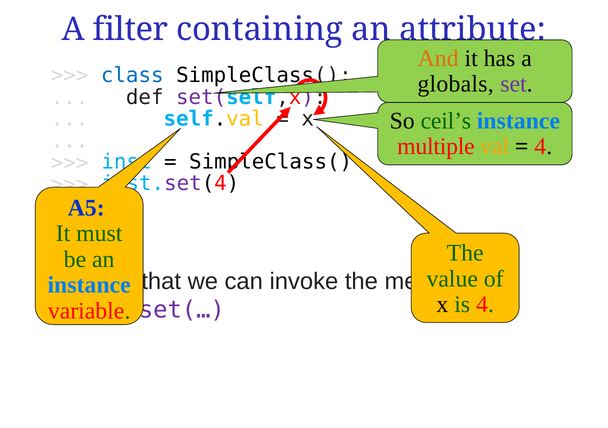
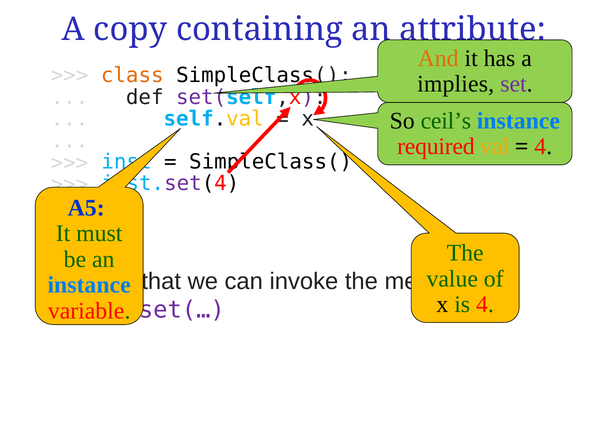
filter: filter -> copy
class colour: blue -> orange
globals: globals -> implies
multiple: multiple -> required
